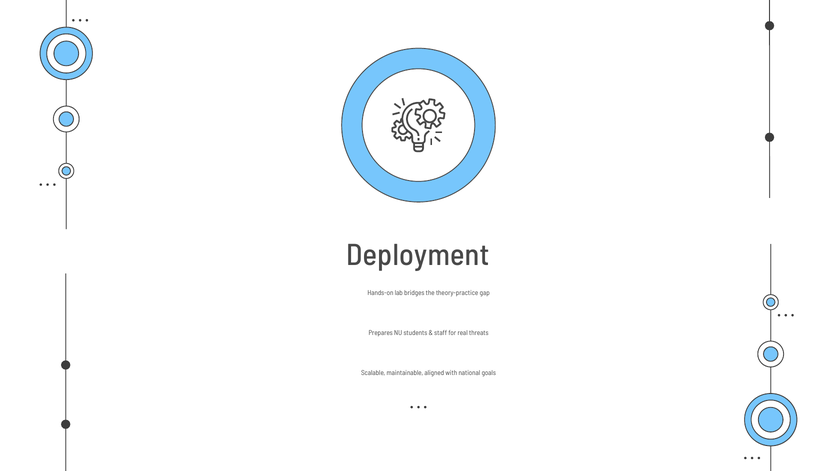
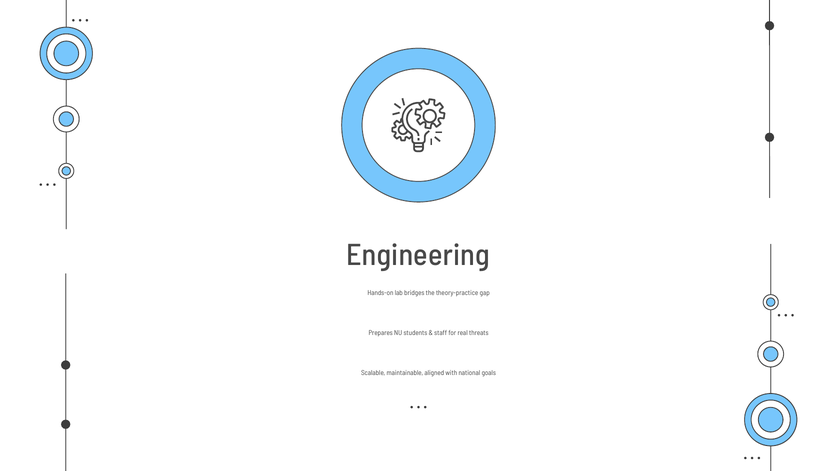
Deployment: Deployment -> Engineering
